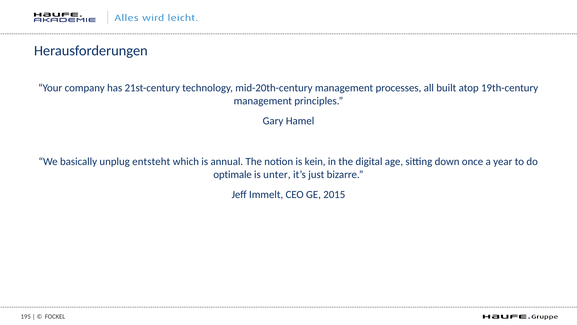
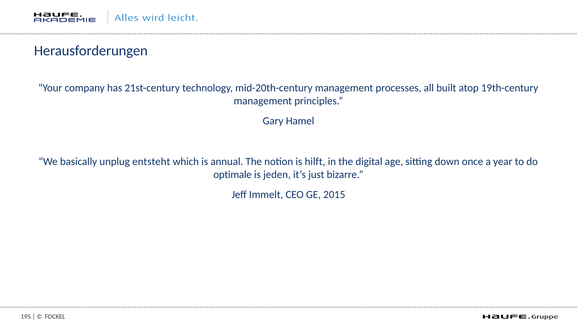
kein: kein -> hilft
unter: unter -> jeden
